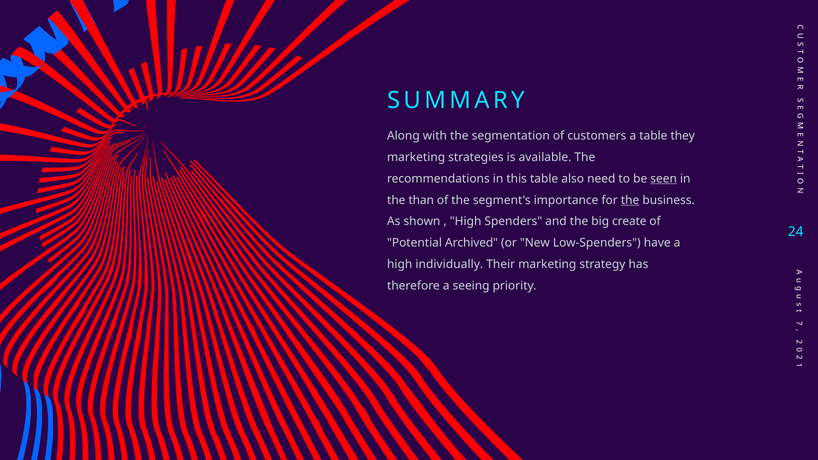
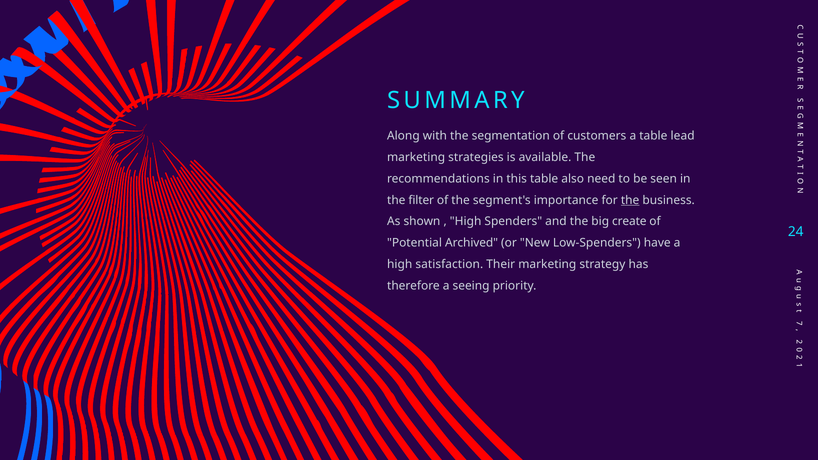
they: they -> lead
seen underline: present -> none
than: than -> filter
individually: individually -> satisfaction
